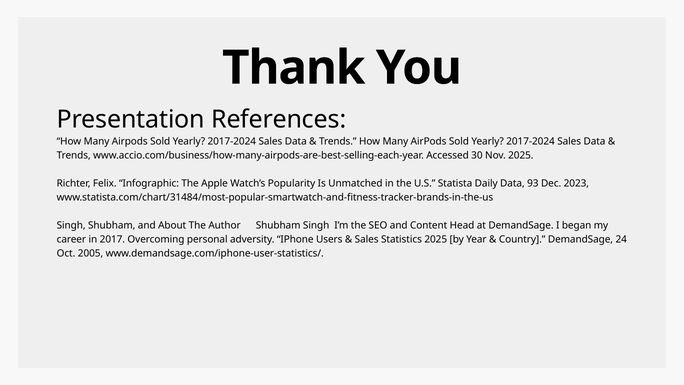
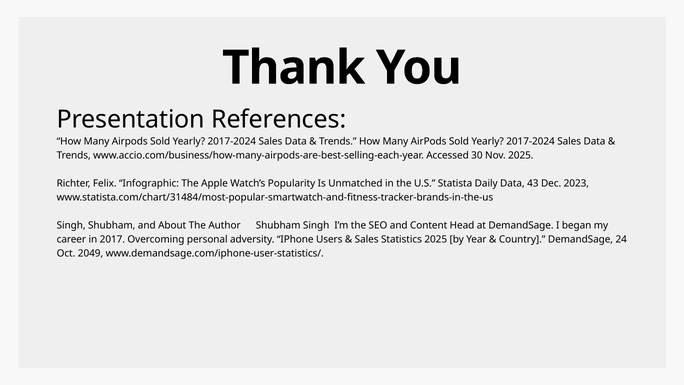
93: 93 -> 43
2005: 2005 -> 2049
